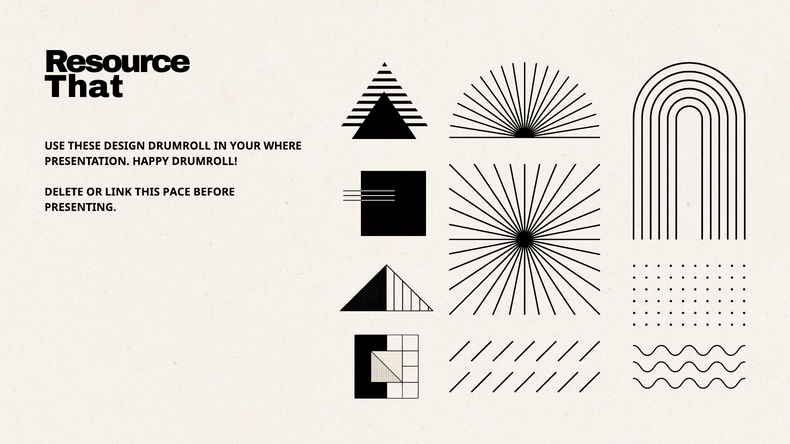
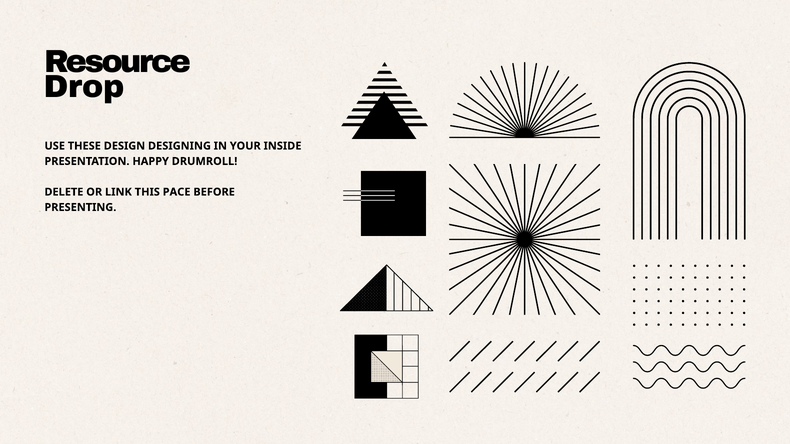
That: That -> Drop
DESIGN DRUMROLL: DRUMROLL -> DESIGNING
WHERE: WHERE -> INSIDE
